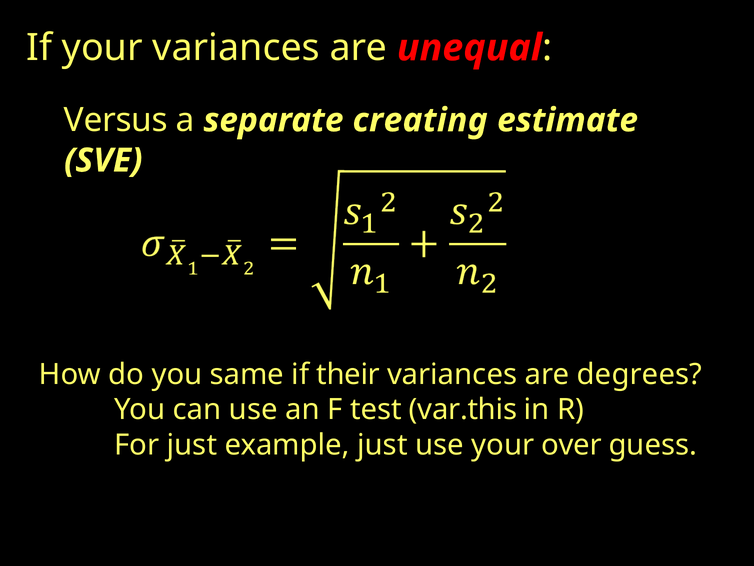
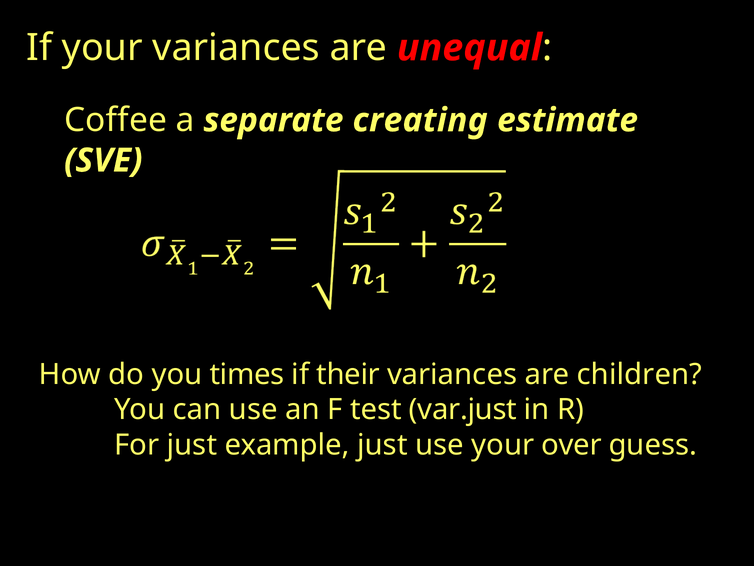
Versus: Versus -> Coffee
same: same -> times
degrees: degrees -> children
var.this: var.this -> var.just
